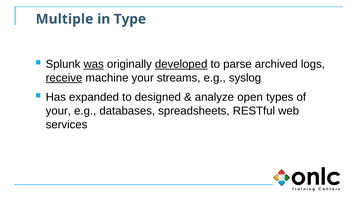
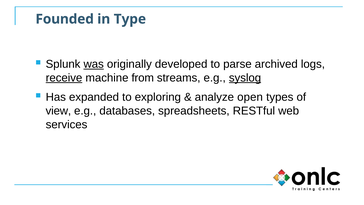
Multiple: Multiple -> Founded
developed underline: present -> none
machine your: your -> from
syslog underline: none -> present
designed: designed -> exploring
your at (58, 111): your -> view
